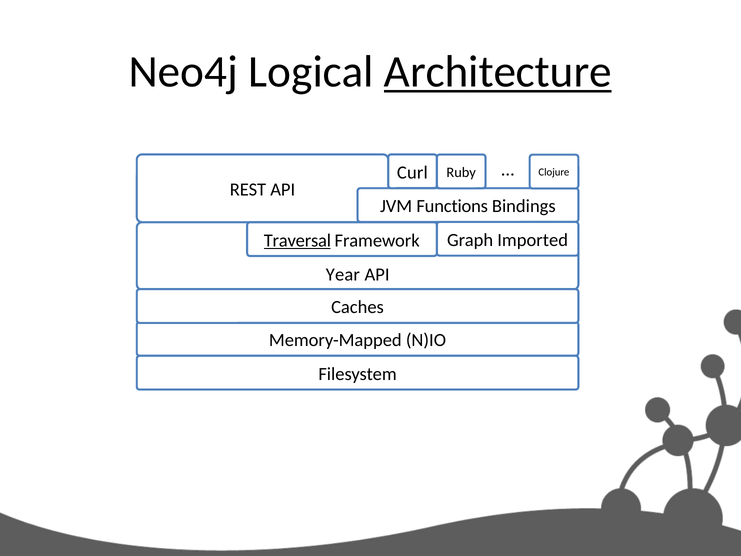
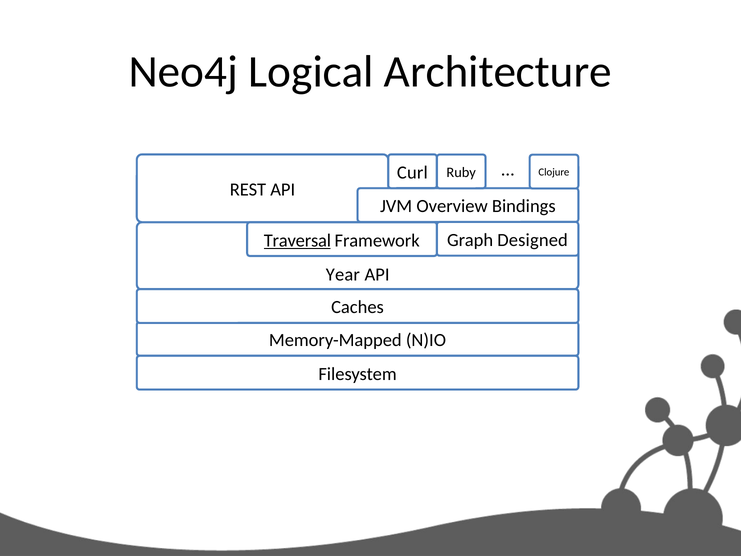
Architecture underline: present -> none
Functions: Functions -> Overview
Imported: Imported -> Designed
